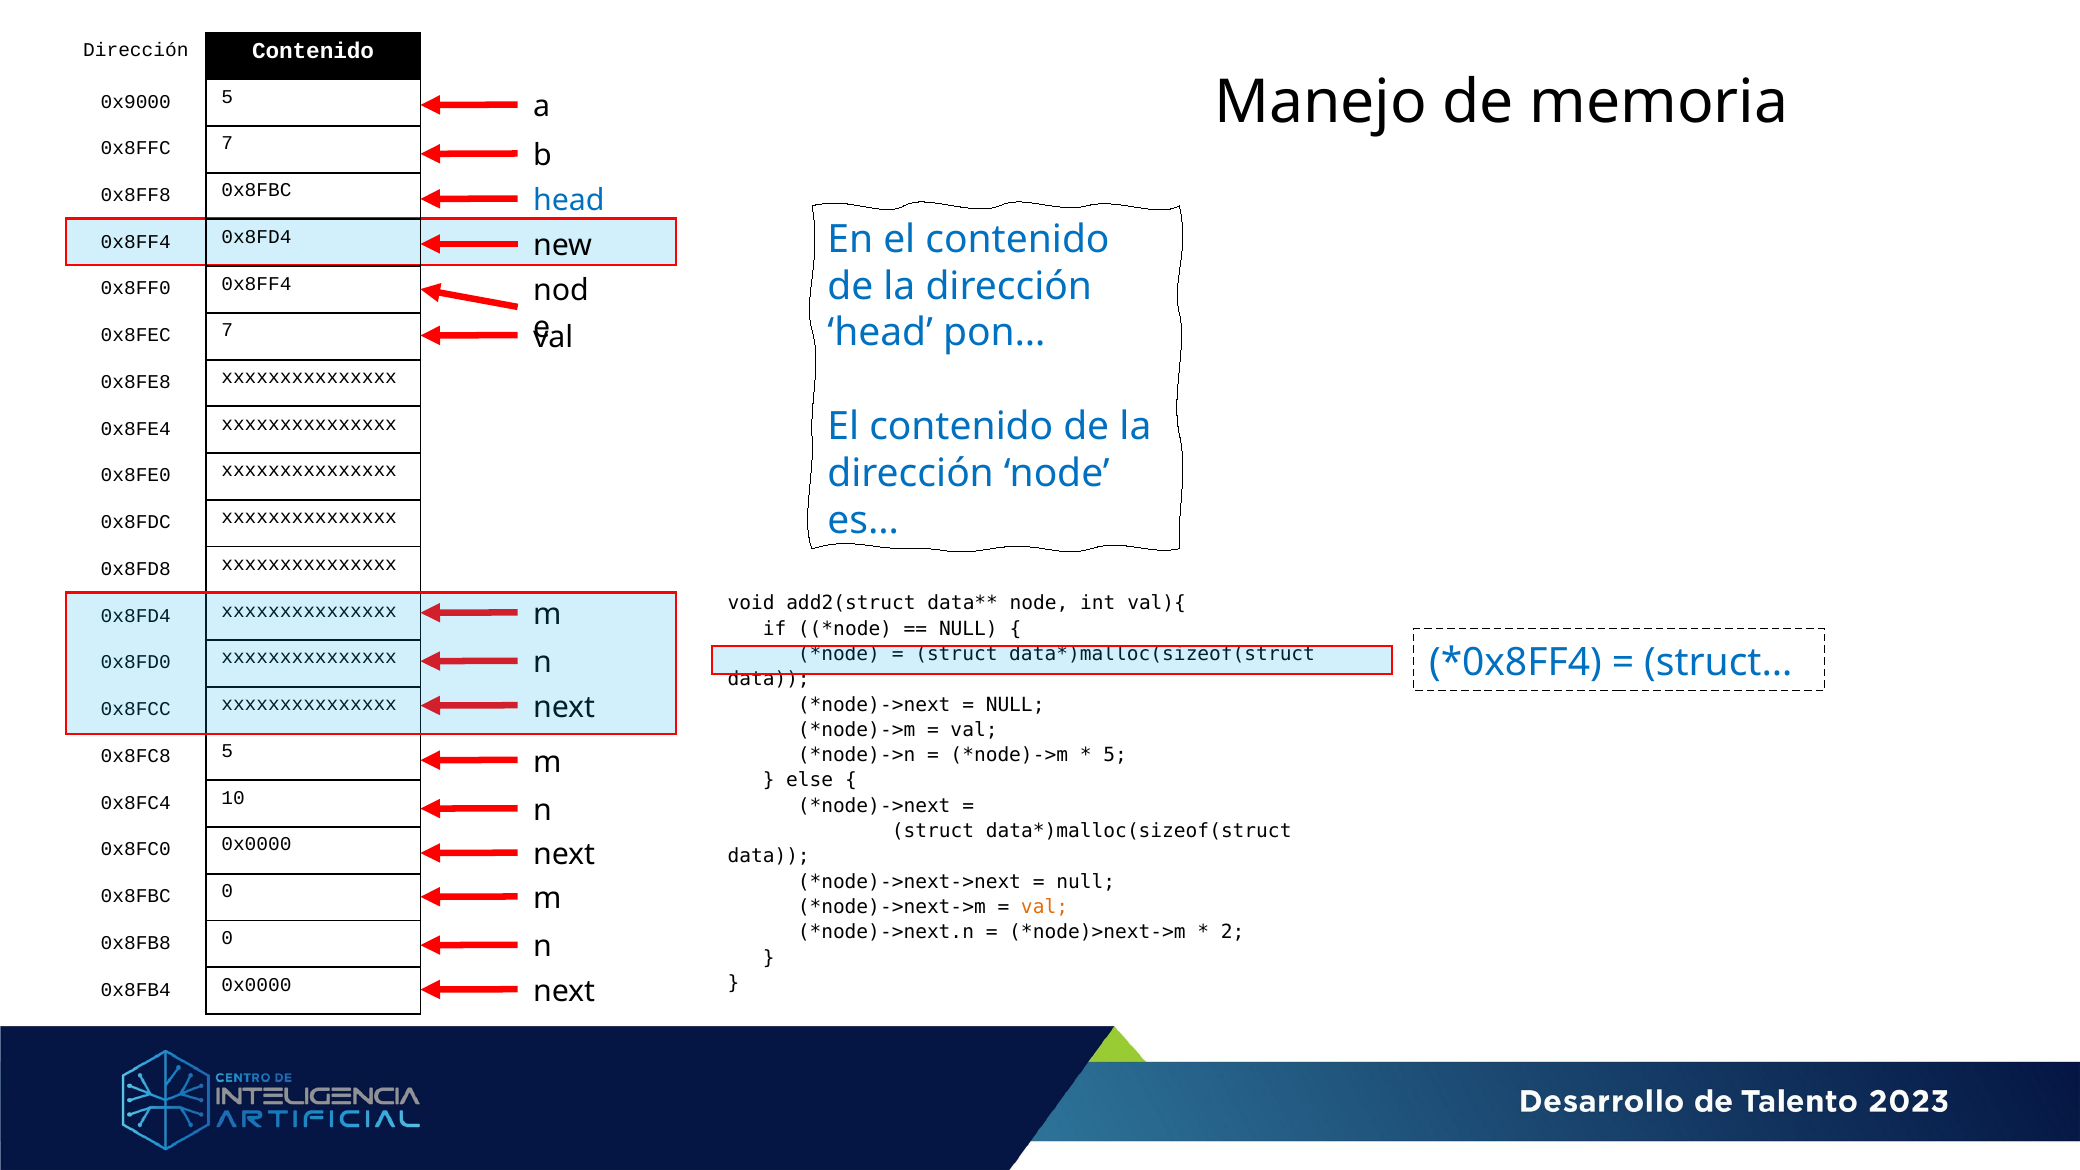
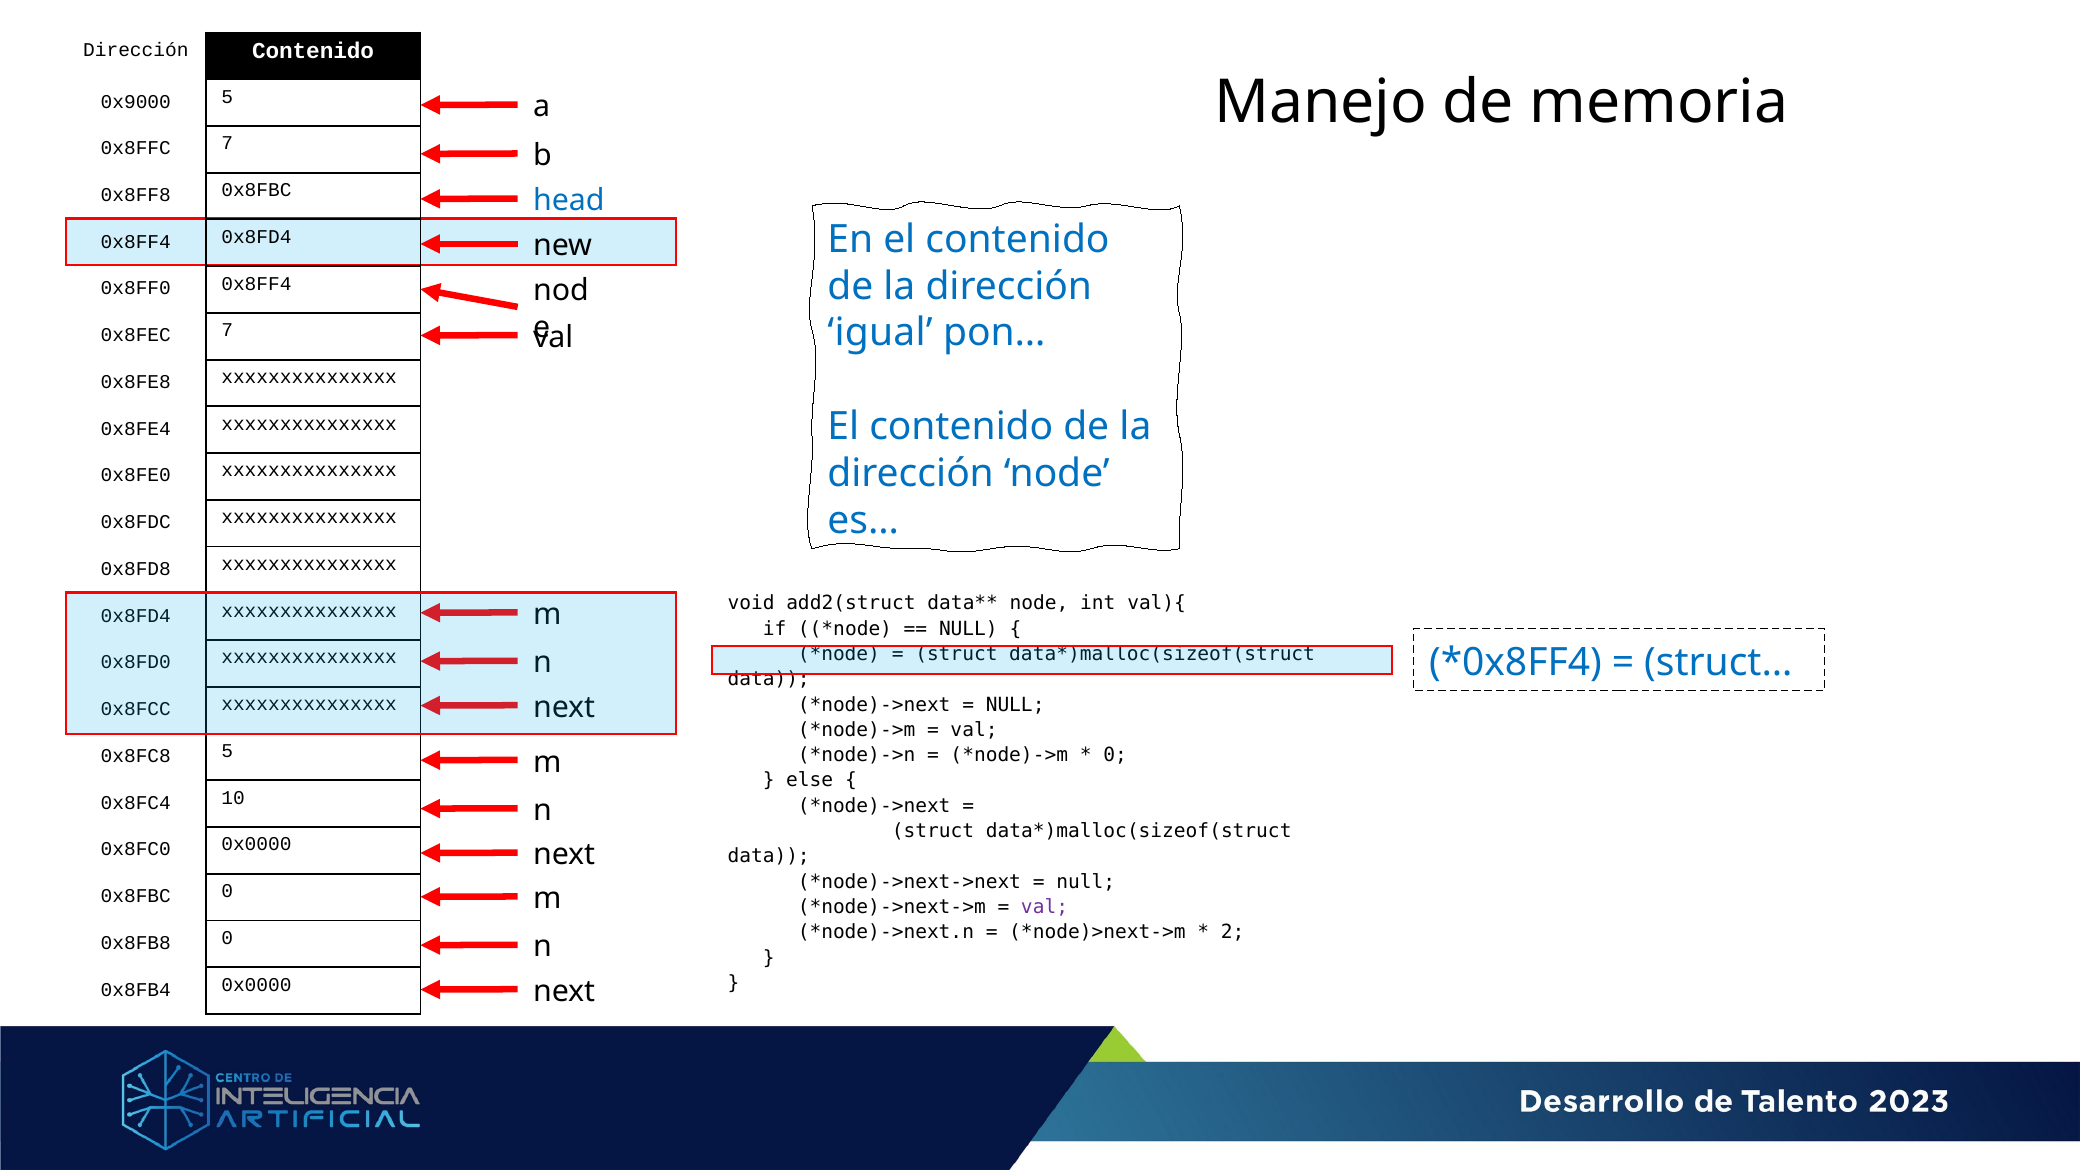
head at (880, 333): head -> igual
5 at (1115, 755): 5 -> 0
val at (1045, 907) colour: orange -> purple
